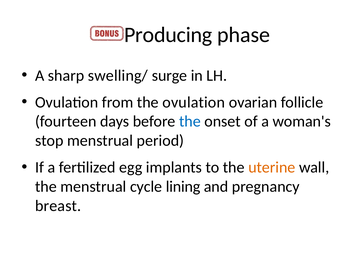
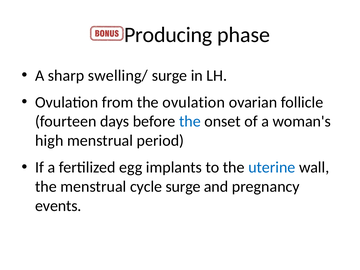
stop: stop -> high
uterine colour: orange -> blue
cycle lining: lining -> surge
breast: breast -> events
